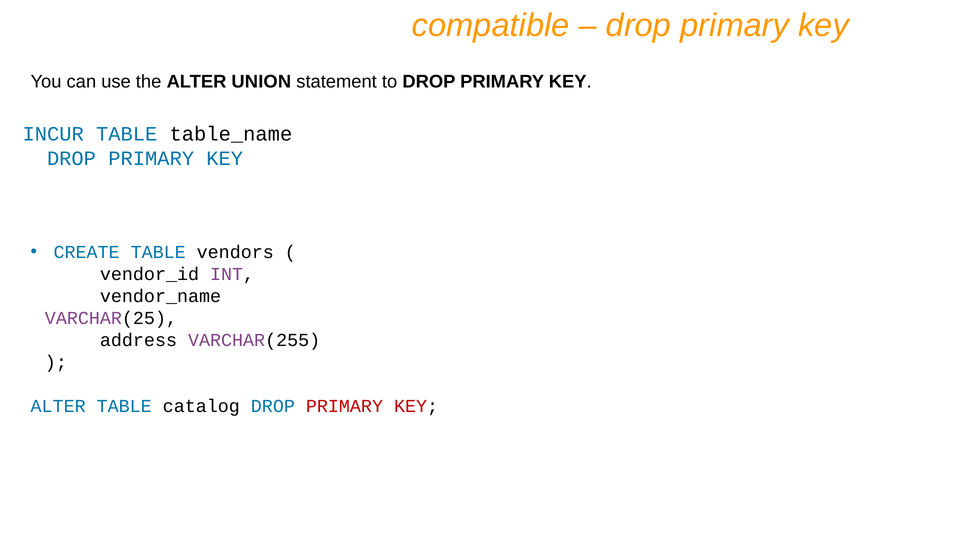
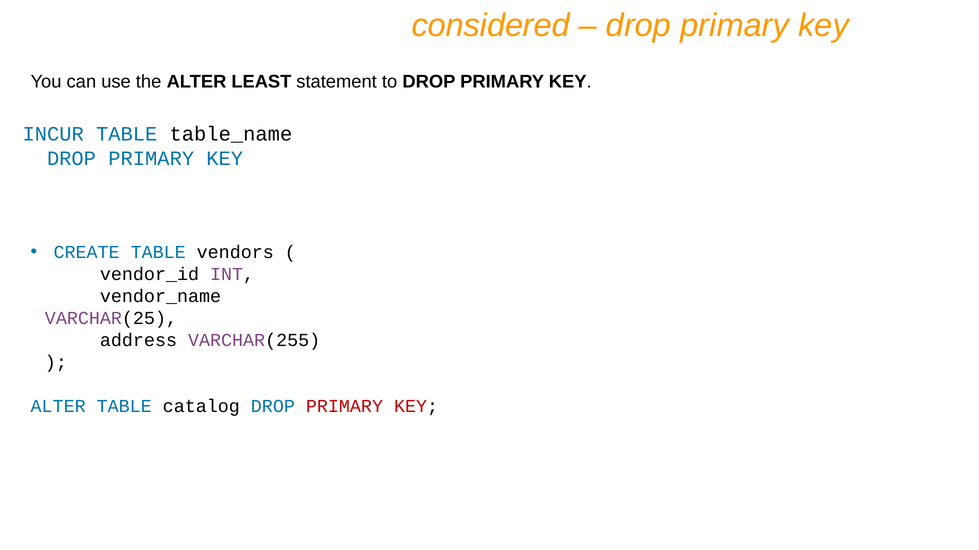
compatible: compatible -> considered
UNION: UNION -> LEAST
